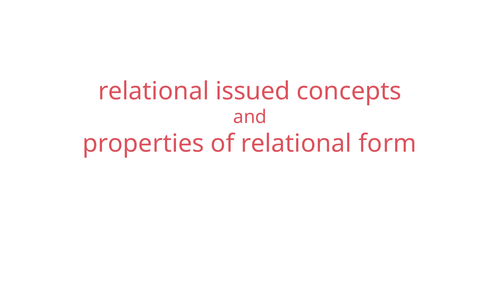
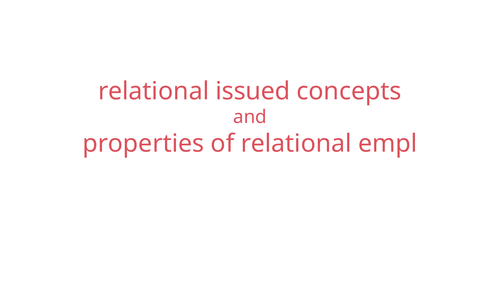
form: form -> empl
